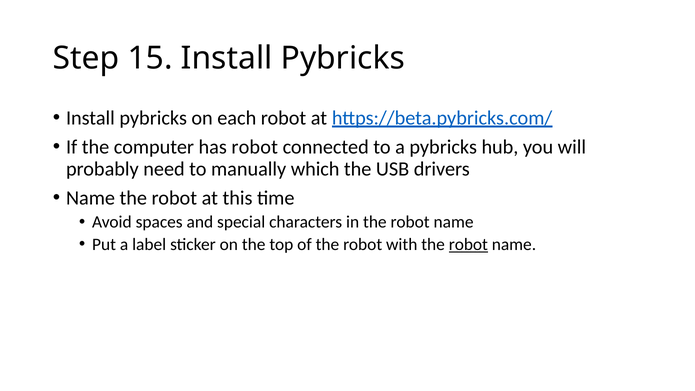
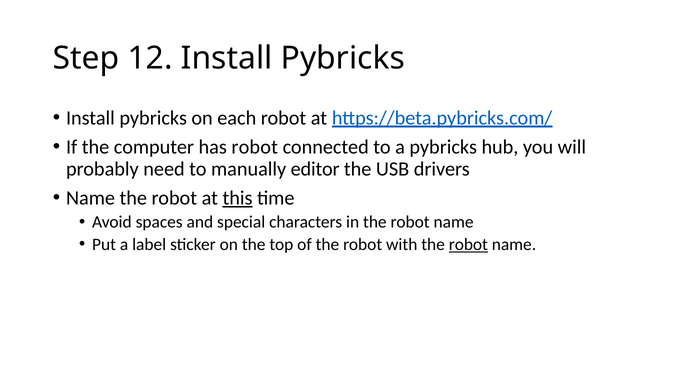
15: 15 -> 12
which: which -> editor
this underline: none -> present
